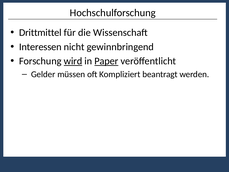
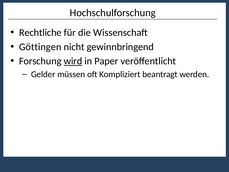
Drittmittel: Drittmittel -> Rechtliche
Interessen: Interessen -> Göttingen
Paper underline: present -> none
